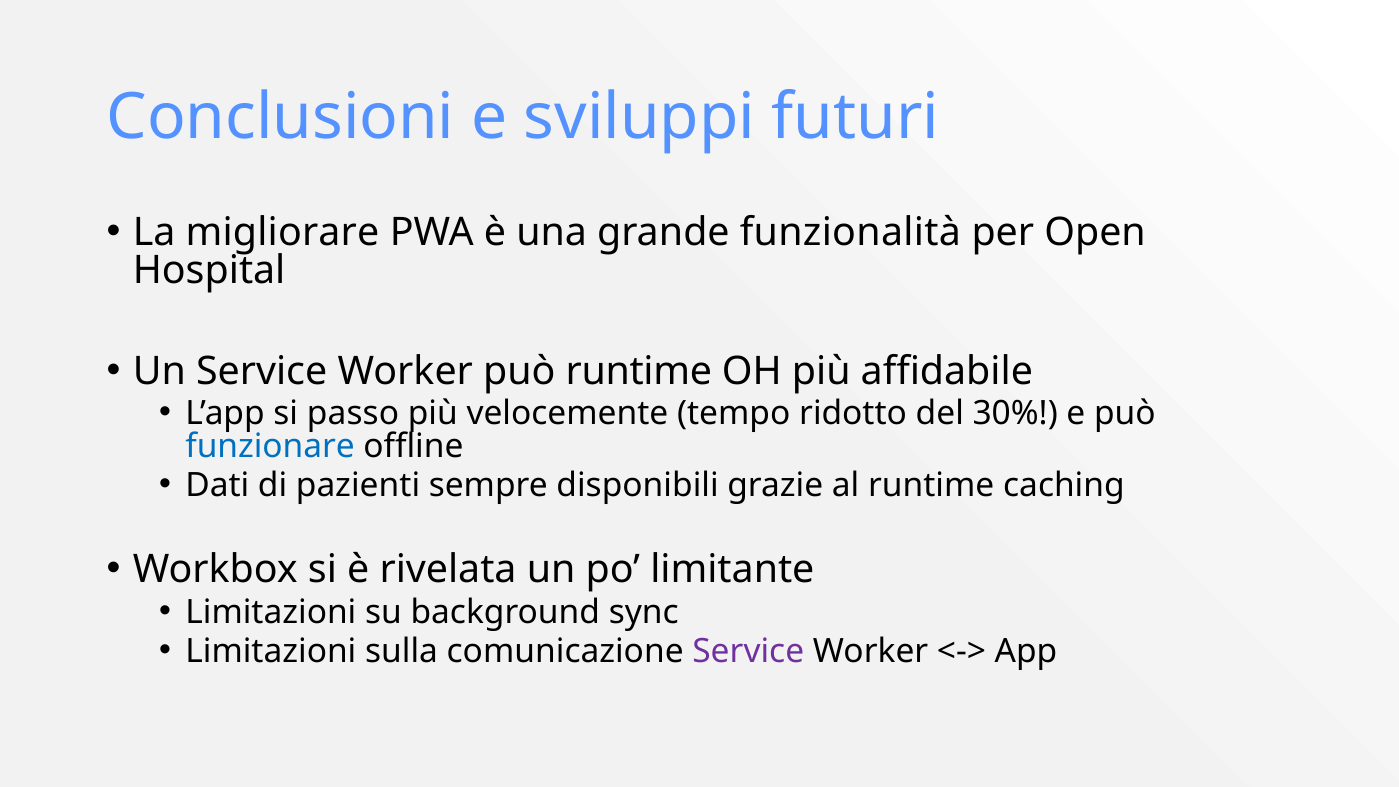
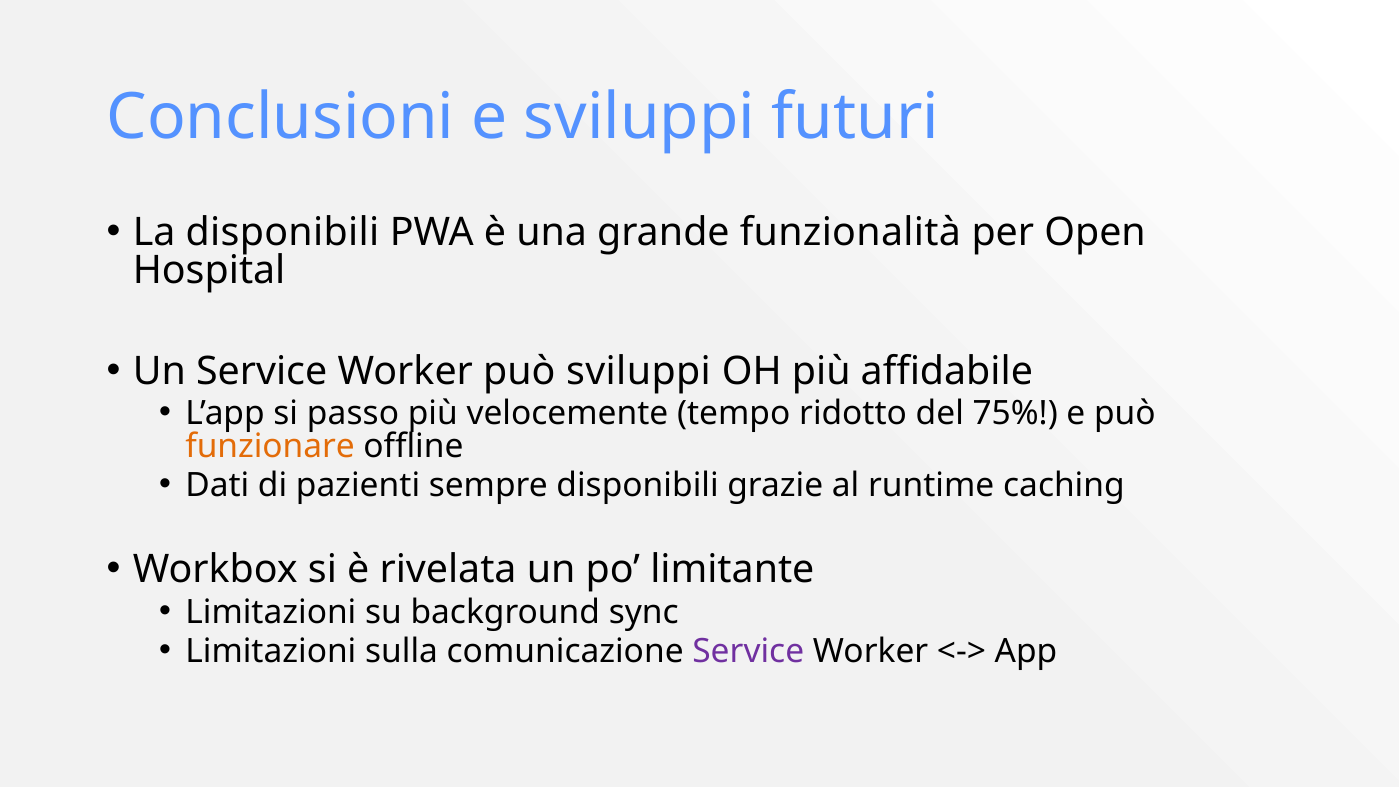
La migliorare: migliorare -> disponibili
può runtime: runtime -> sviluppi
30%: 30% -> 75%
funzionare colour: blue -> orange
